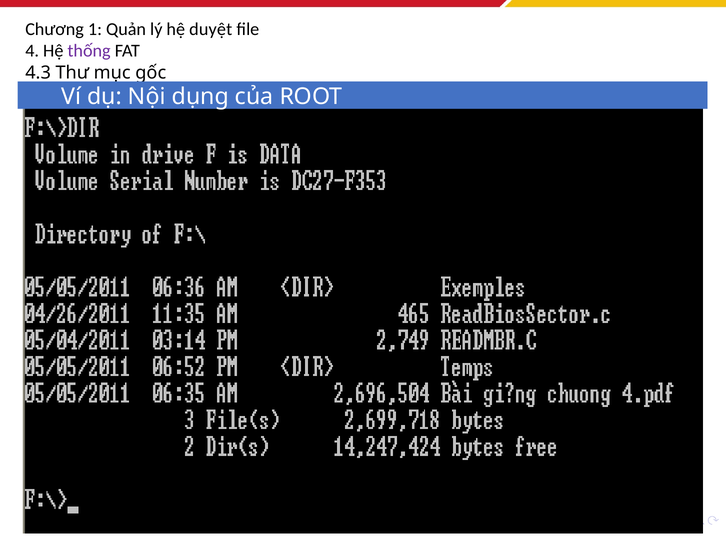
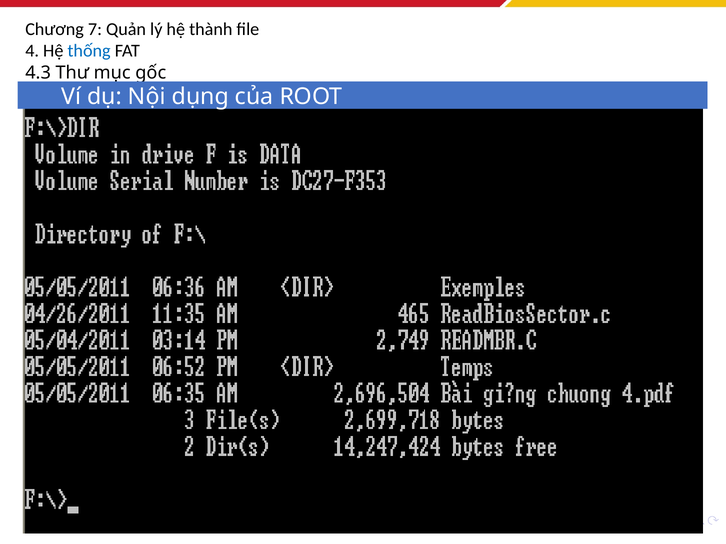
1: 1 -> 7
duyệt: duyệt -> thành
thống colour: purple -> blue
